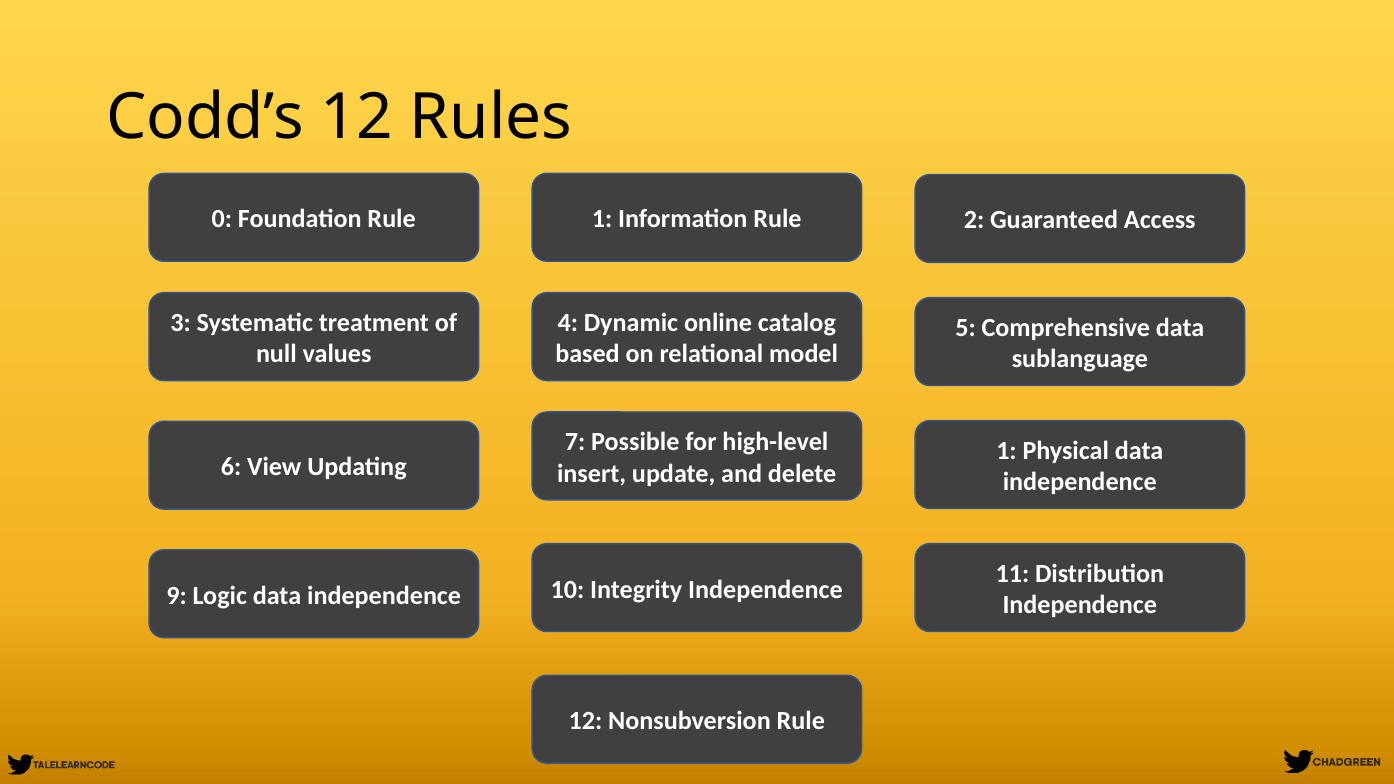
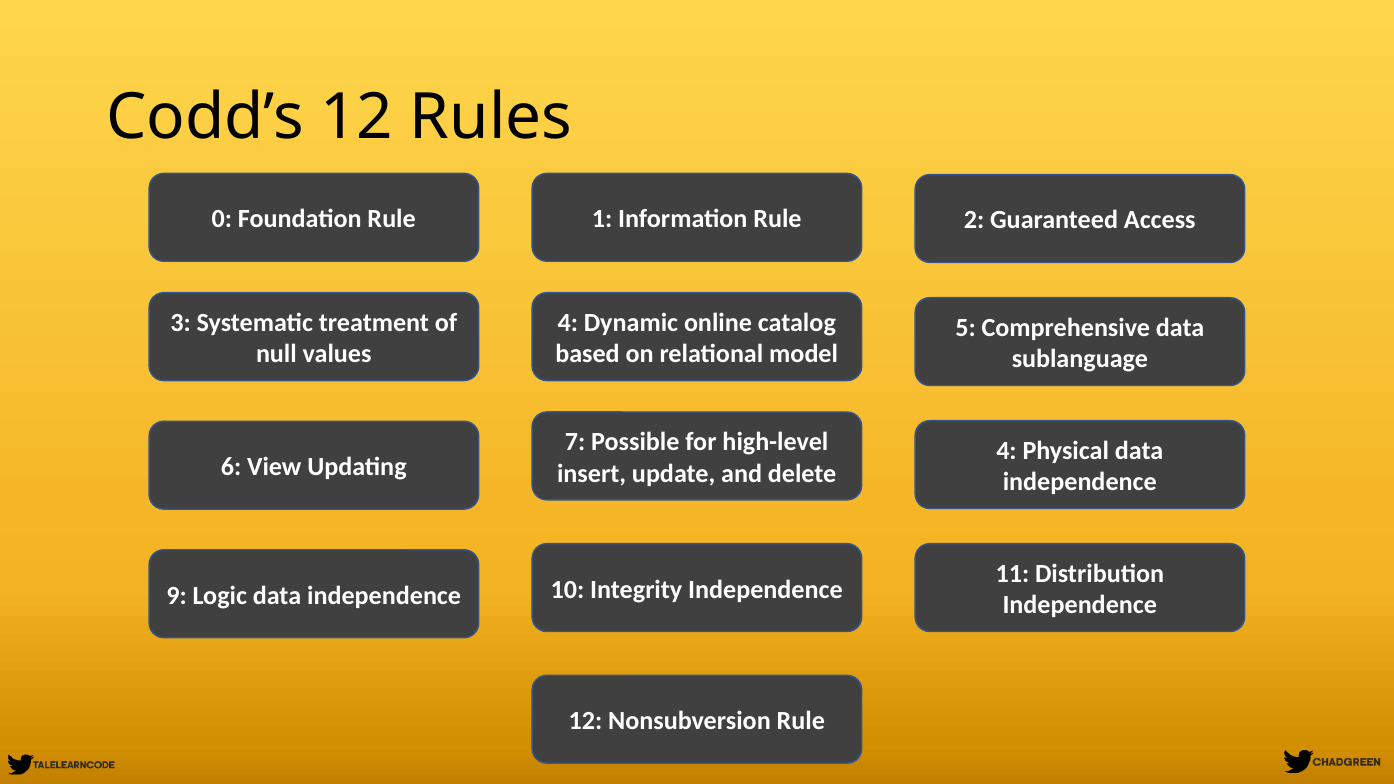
1 at (1006, 451): 1 -> 4
